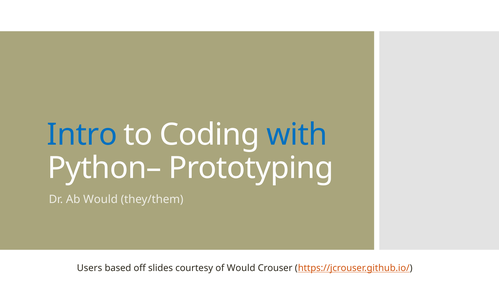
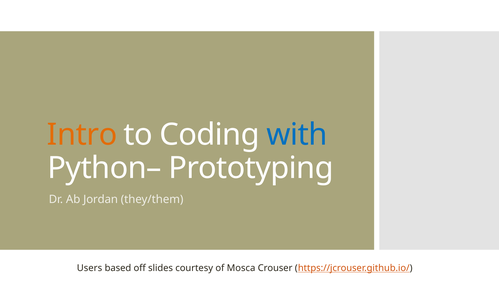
Intro colour: blue -> orange
Ab Would: Would -> Jordan
of Would: Would -> Mosca
